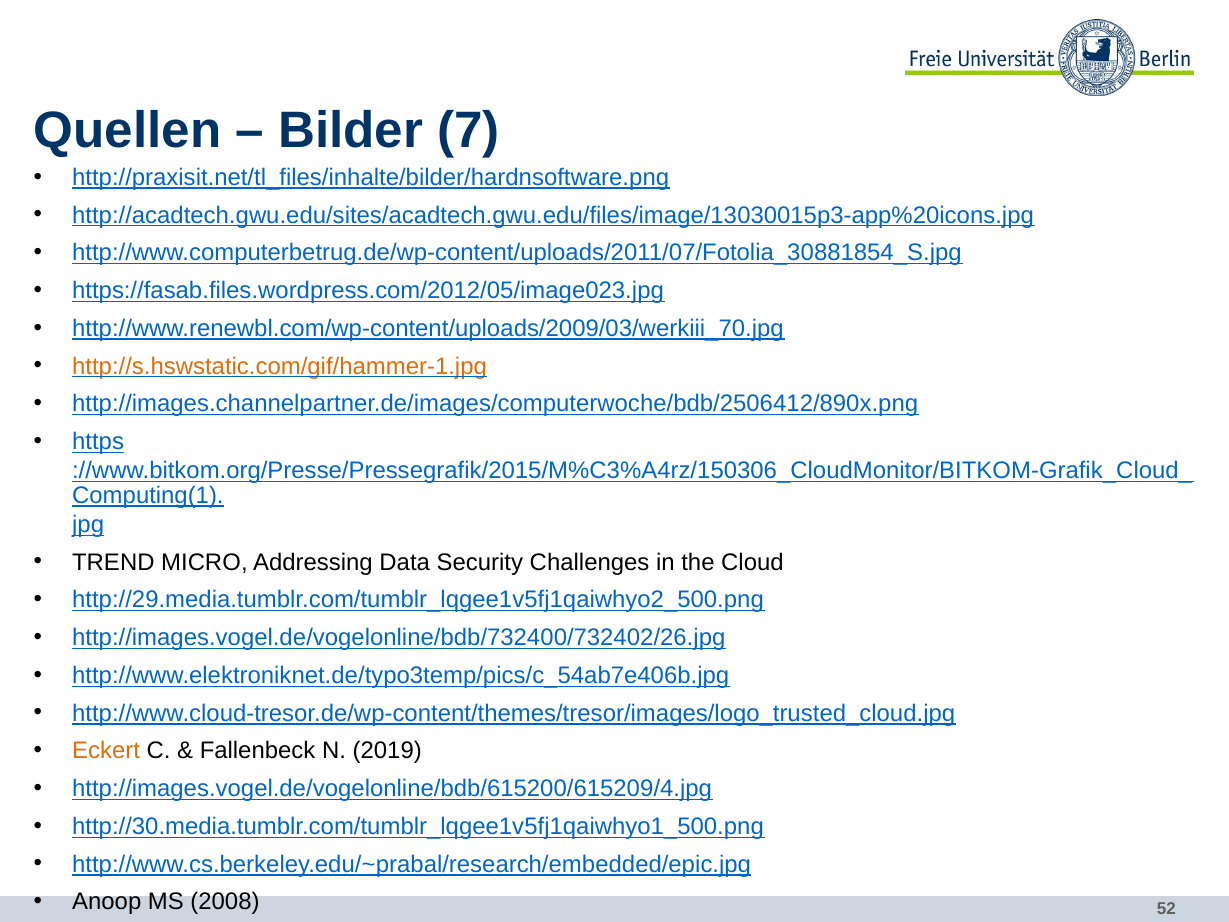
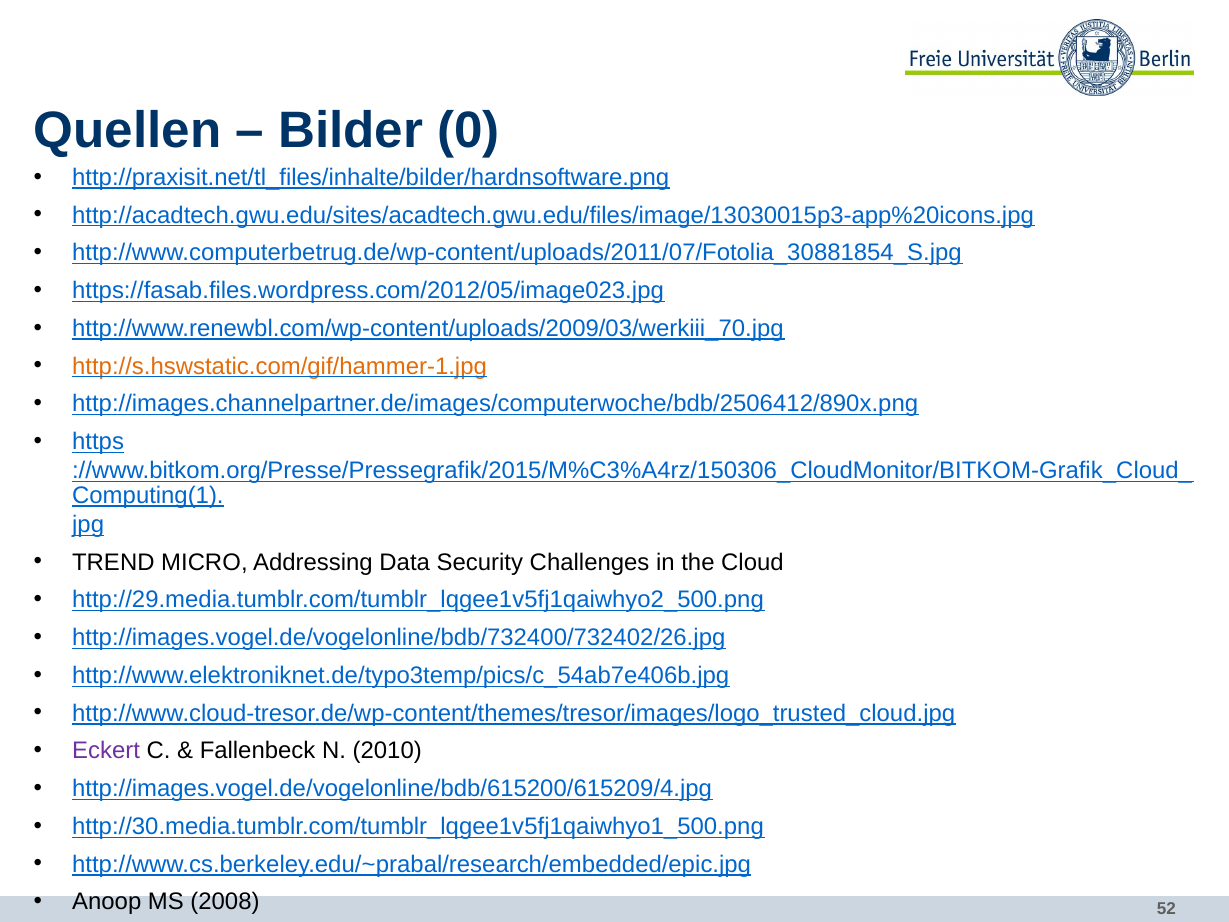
7: 7 -> 0
Eckert colour: orange -> purple
2019: 2019 -> 2010
